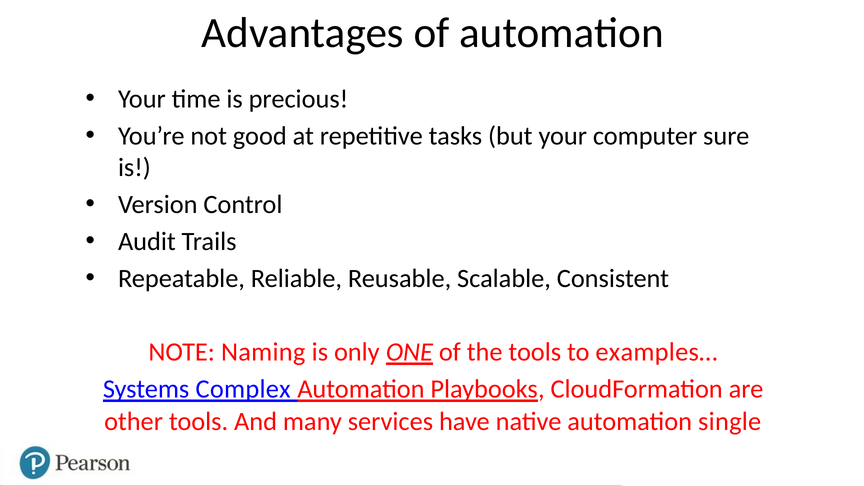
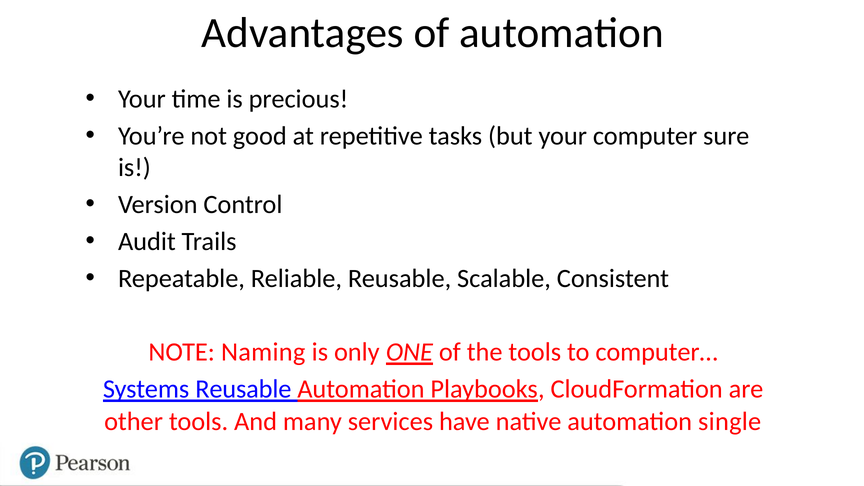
examples…: examples… -> computer…
Systems Complex: Complex -> Reusable
